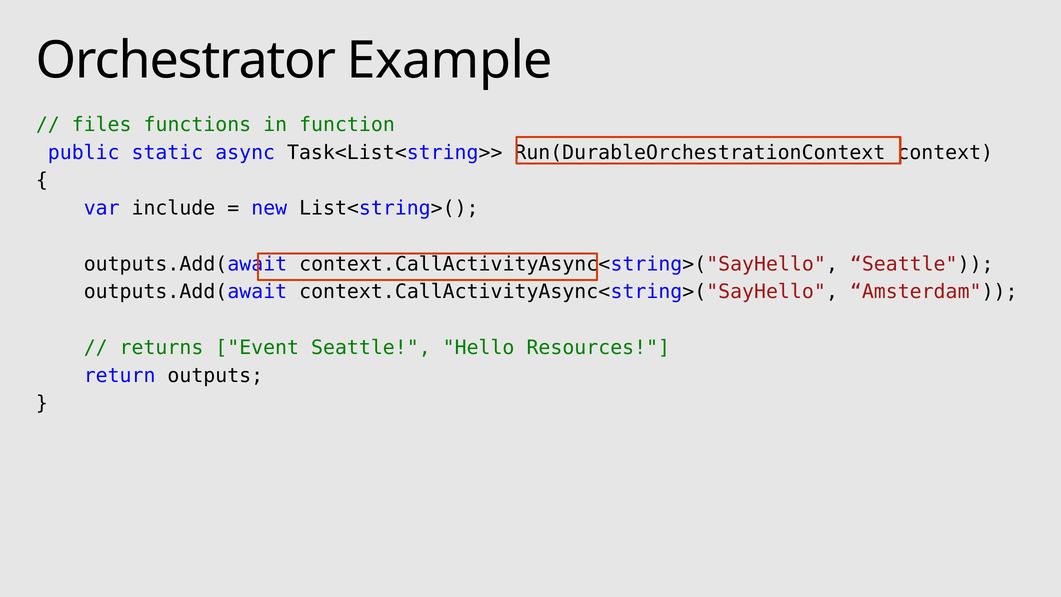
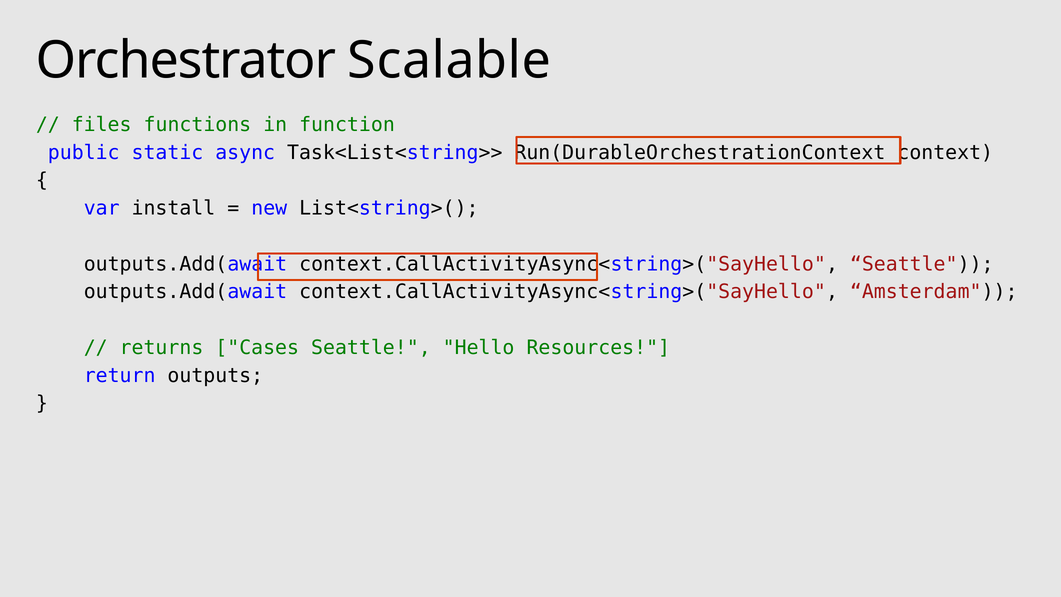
Example: Example -> Scalable
include: include -> install
Event: Event -> Cases
